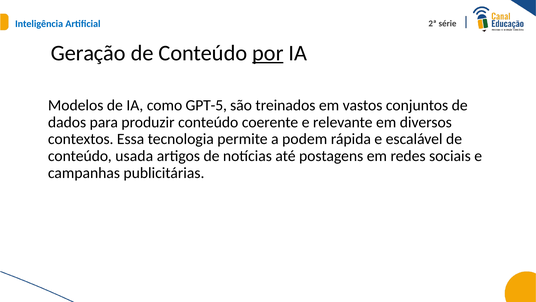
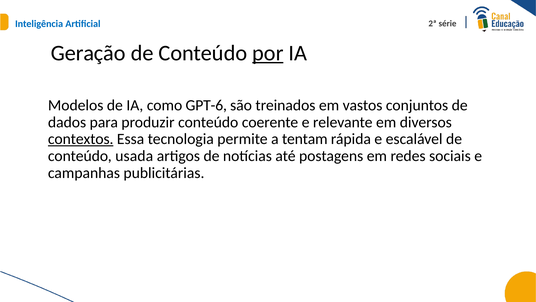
GPT-5: GPT-5 -> GPT-6
contextos underline: none -> present
podem: podem -> tentam
